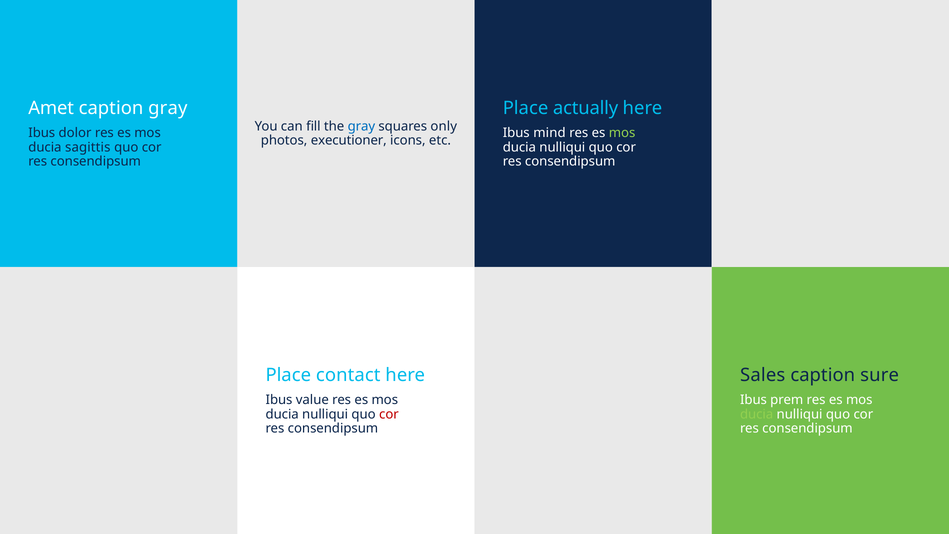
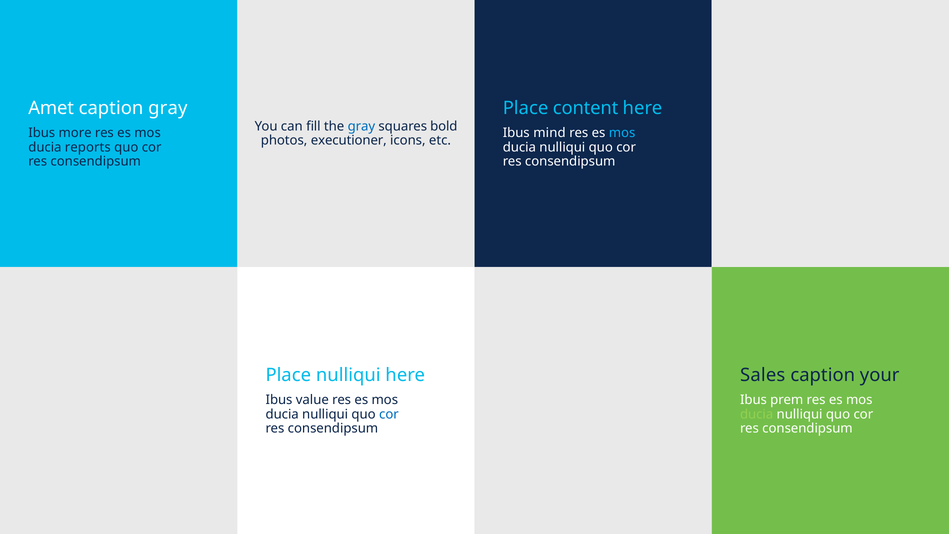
actually: actually -> content
only: only -> bold
dolor: dolor -> more
mos at (622, 133) colour: light green -> light blue
sagittis: sagittis -> reports
Place contact: contact -> nulliqui
sure: sure -> your
cor at (389, 414) colour: red -> blue
